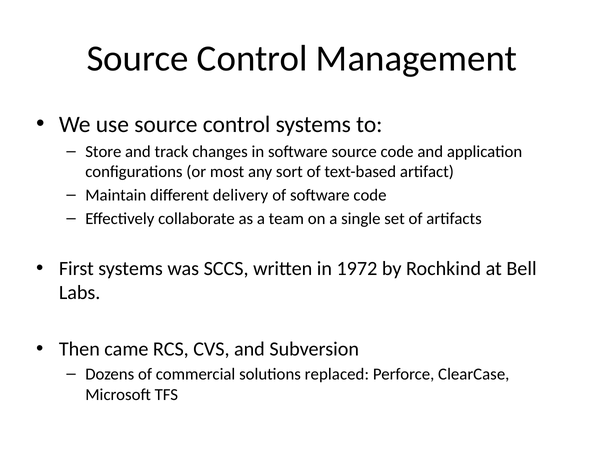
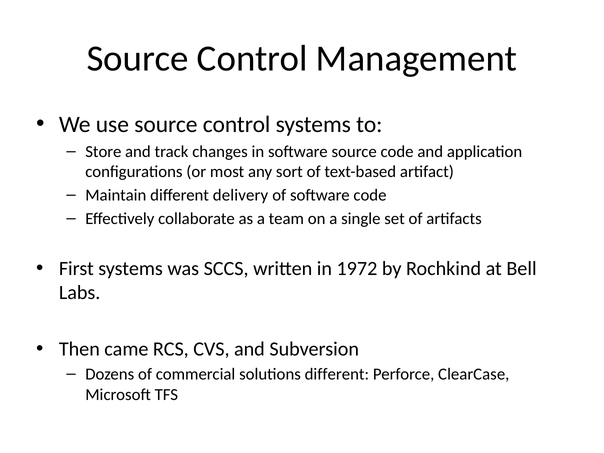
solutions replaced: replaced -> different
